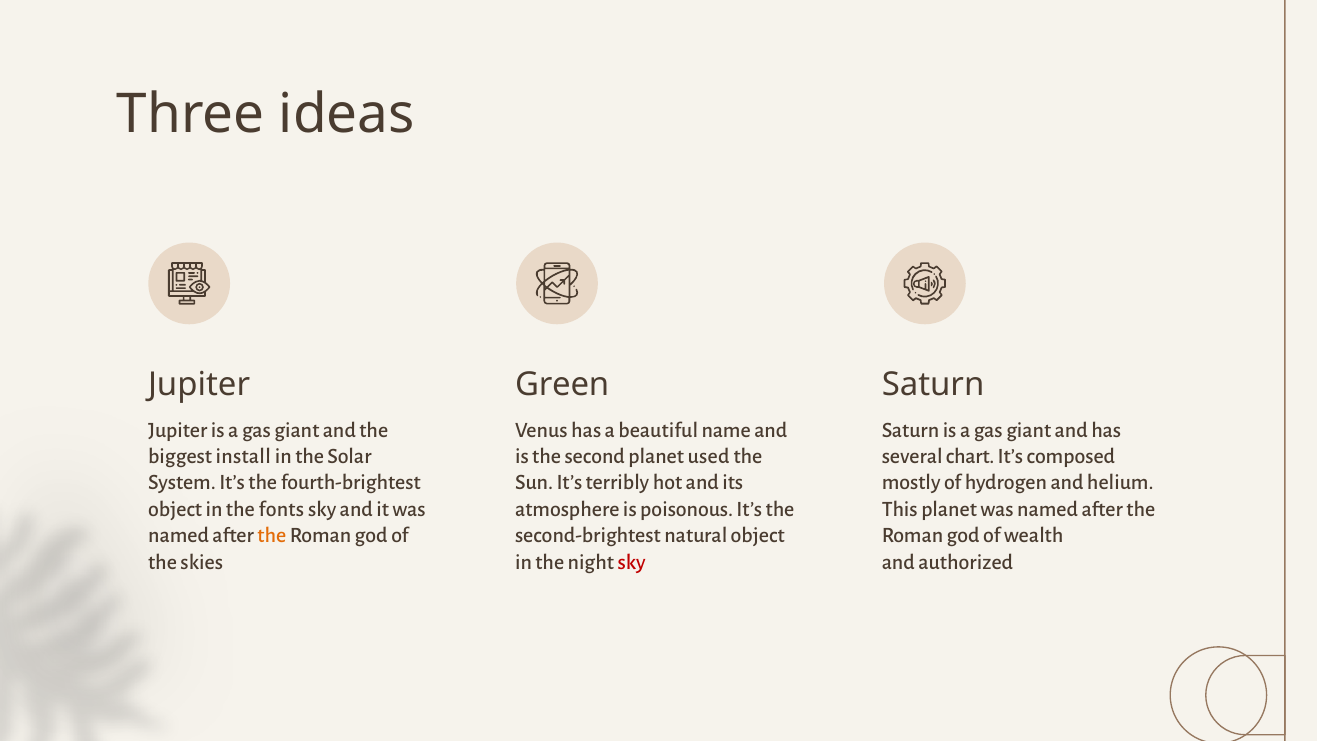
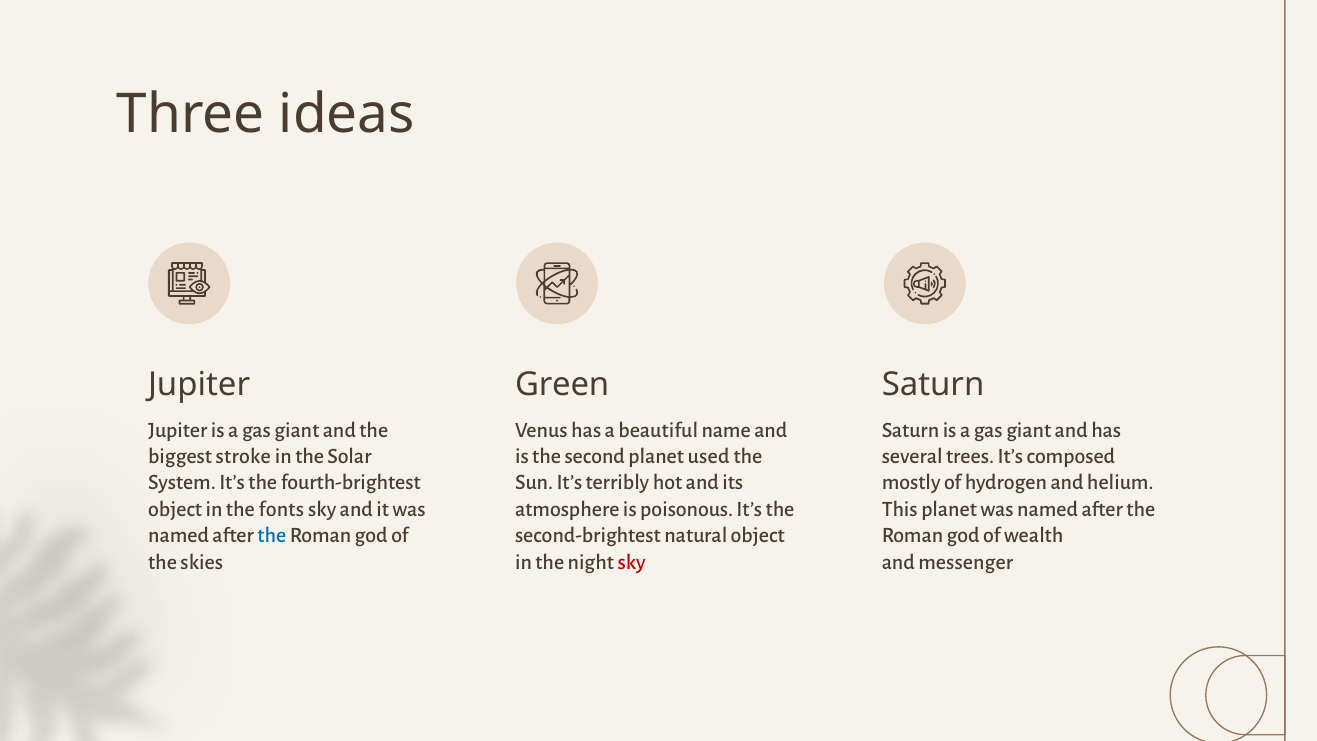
install: install -> stroke
chart: chart -> trees
the at (272, 535) colour: orange -> blue
authorized: authorized -> messenger
